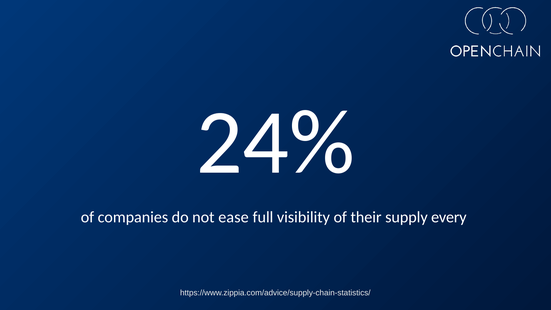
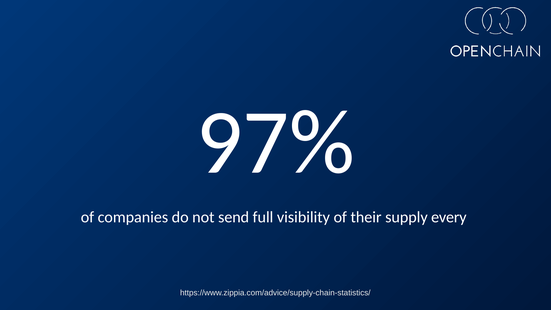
24%: 24% -> 97%
ease: ease -> send
